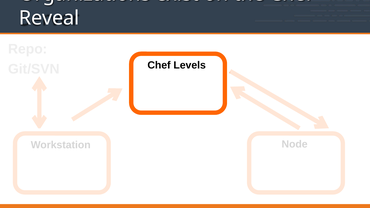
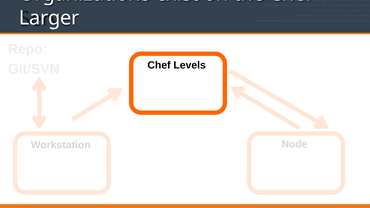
Reveal: Reveal -> Larger
